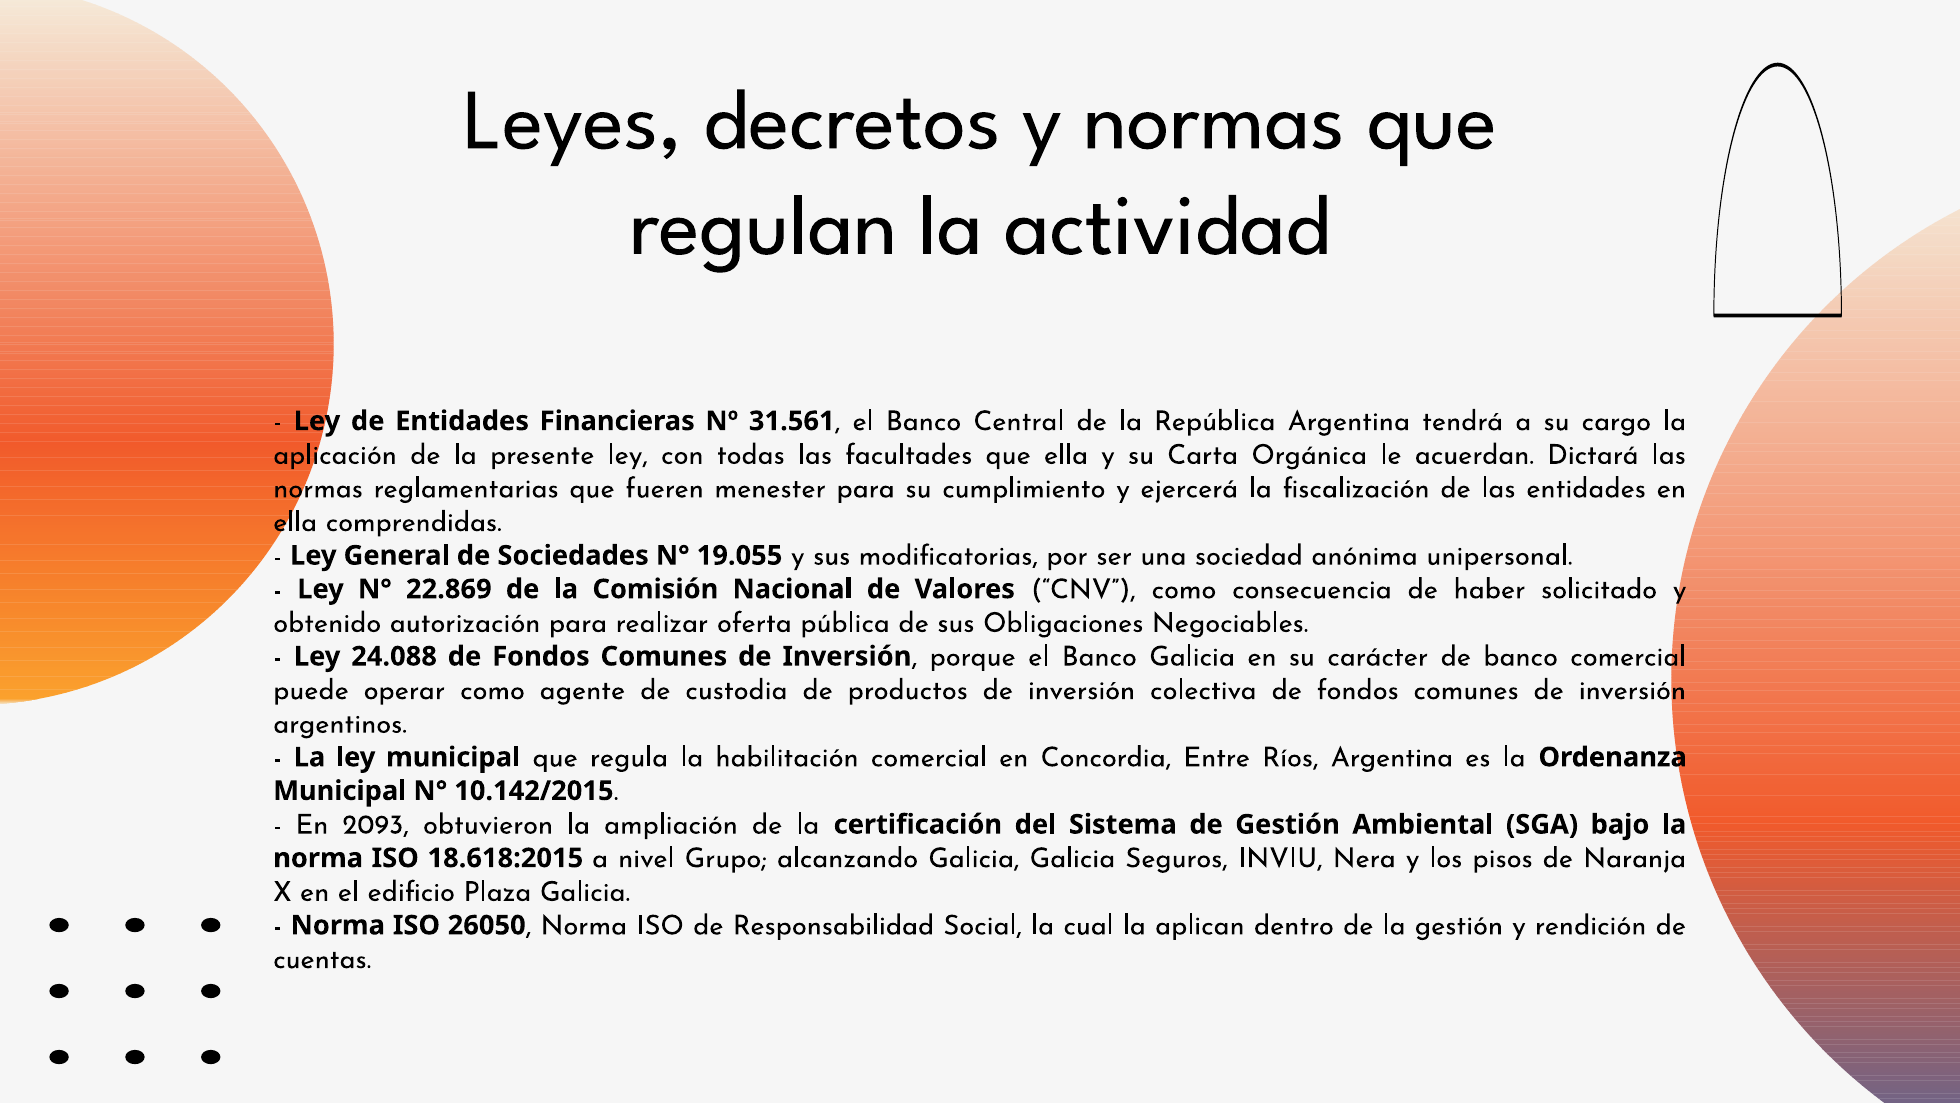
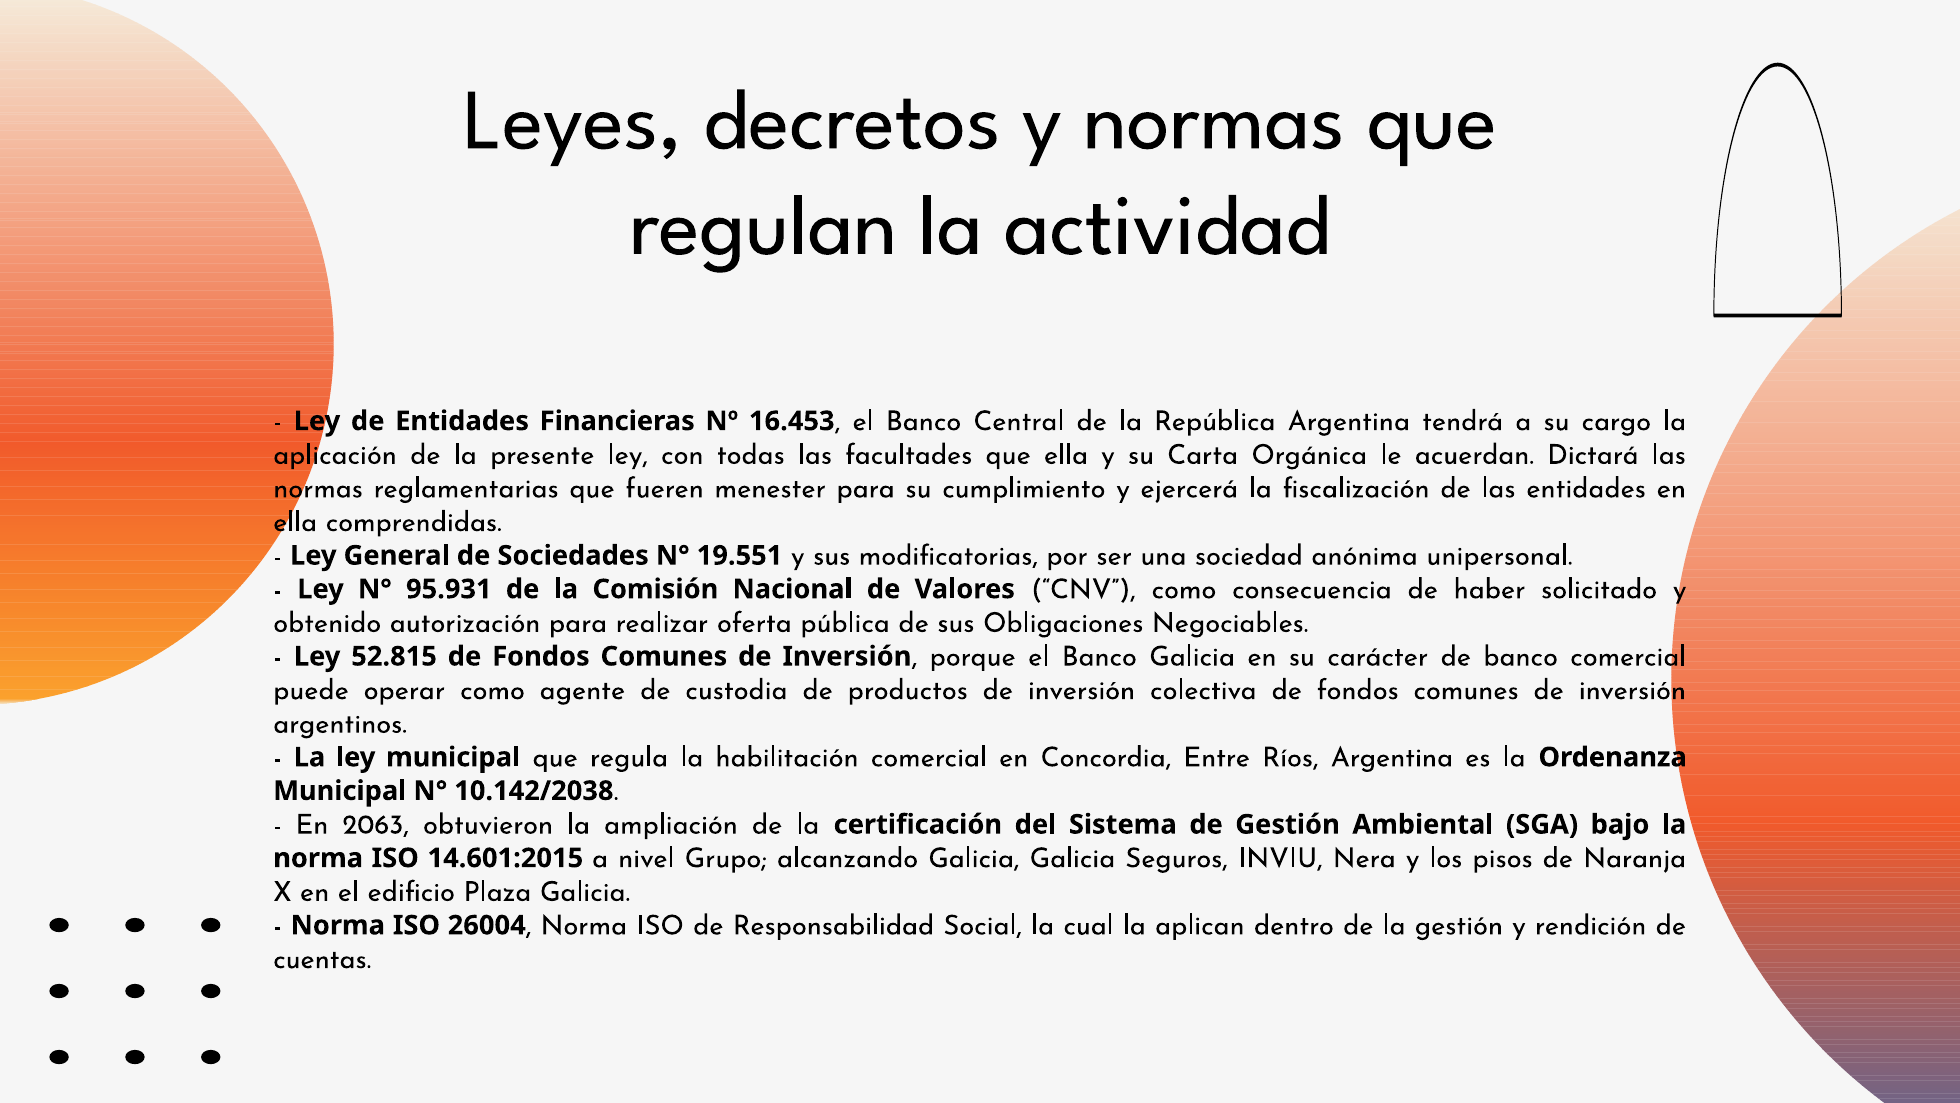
31.561: 31.561 -> 16.453
19.055: 19.055 -> 19.551
22.869: 22.869 -> 95.931
24.088: 24.088 -> 52.815
10.142/2015: 10.142/2015 -> 10.142/2038
2093: 2093 -> 2063
18.618:2015: 18.618:2015 -> 14.601:2015
26050: 26050 -> 26004
